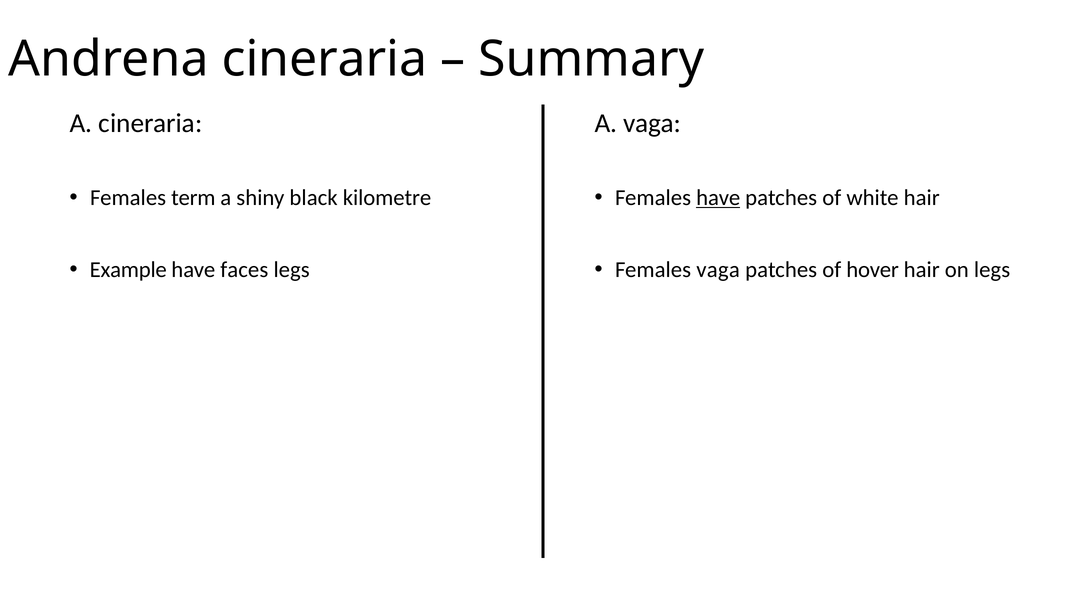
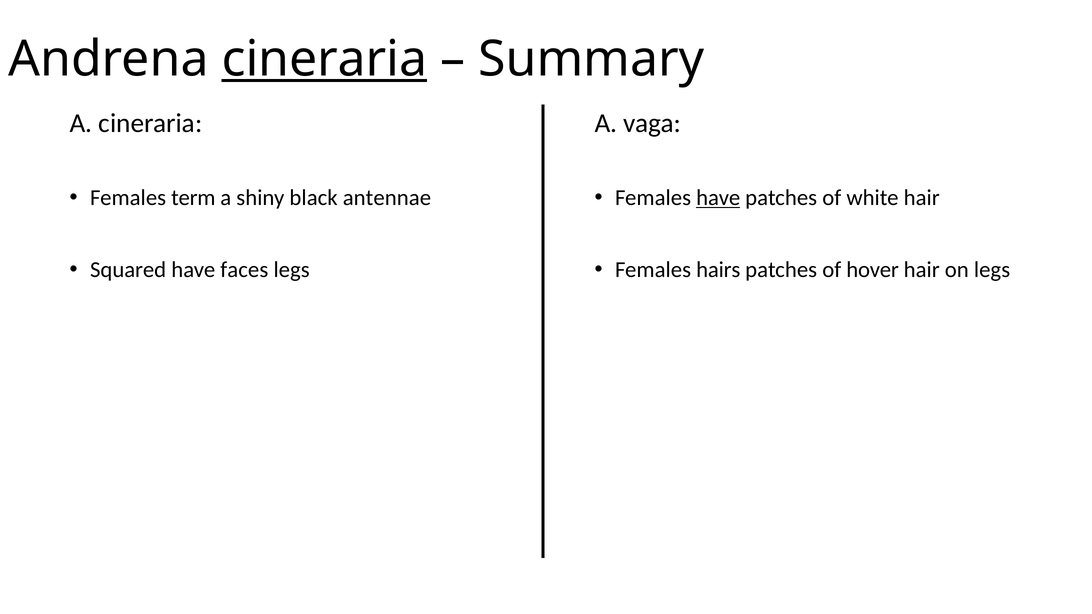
cineraria at (324, 59) underline: none -> present
kilometre: kilometre -> antennae
Example: Example -> Squared
Females vaga: vaga -> hairs
